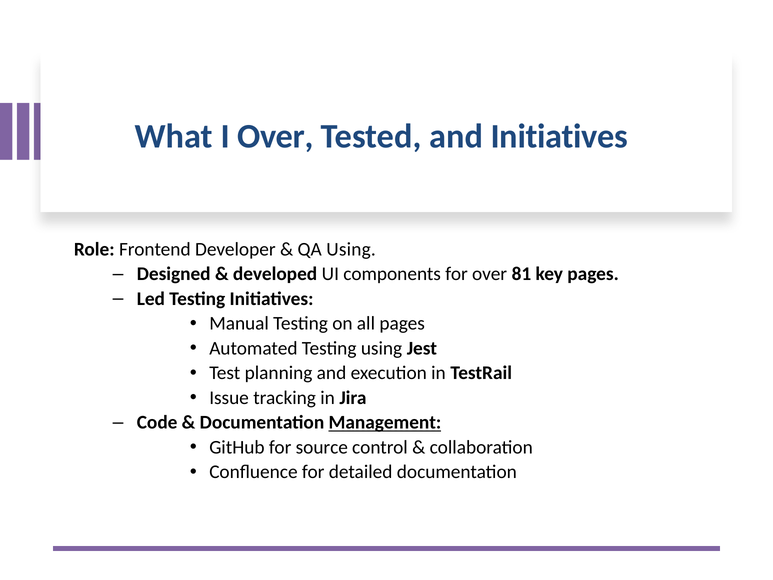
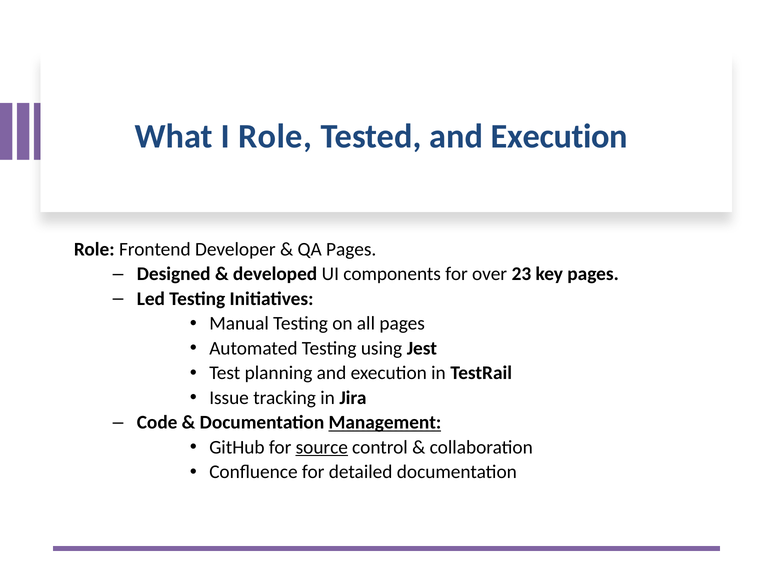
I Over: Over -> Role
Tested and Initiatives: Initiatives -> Execution
QA Using: Using -> Pages
81: 81 -> 23
source underline: none -> present
